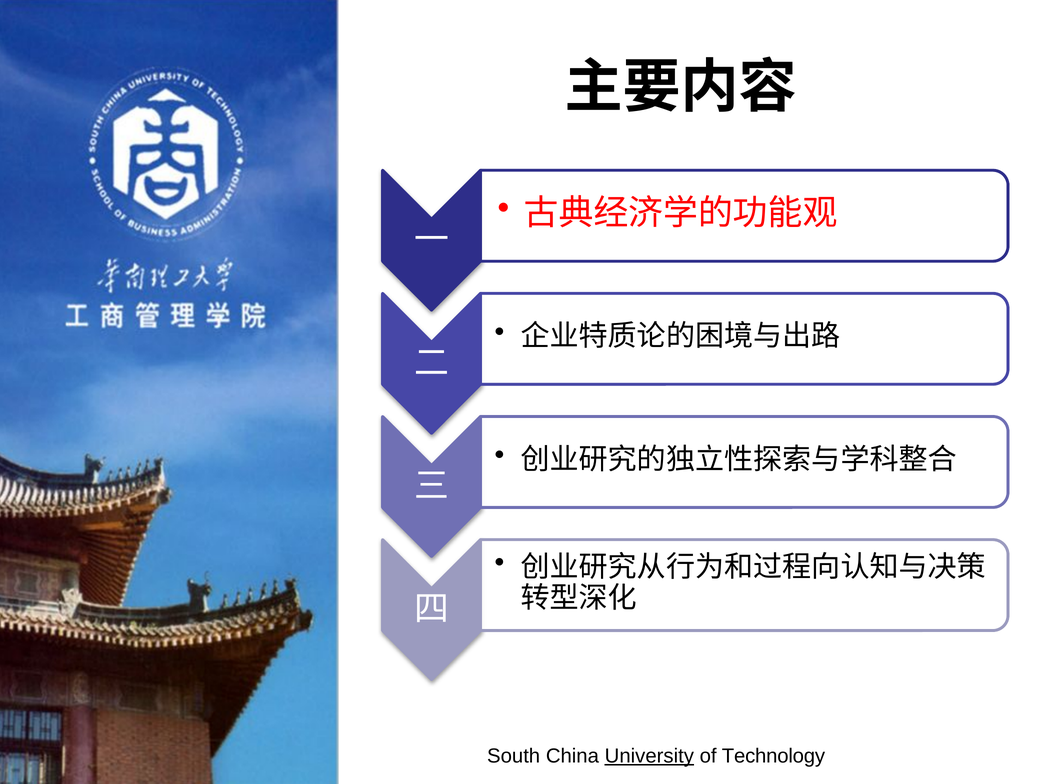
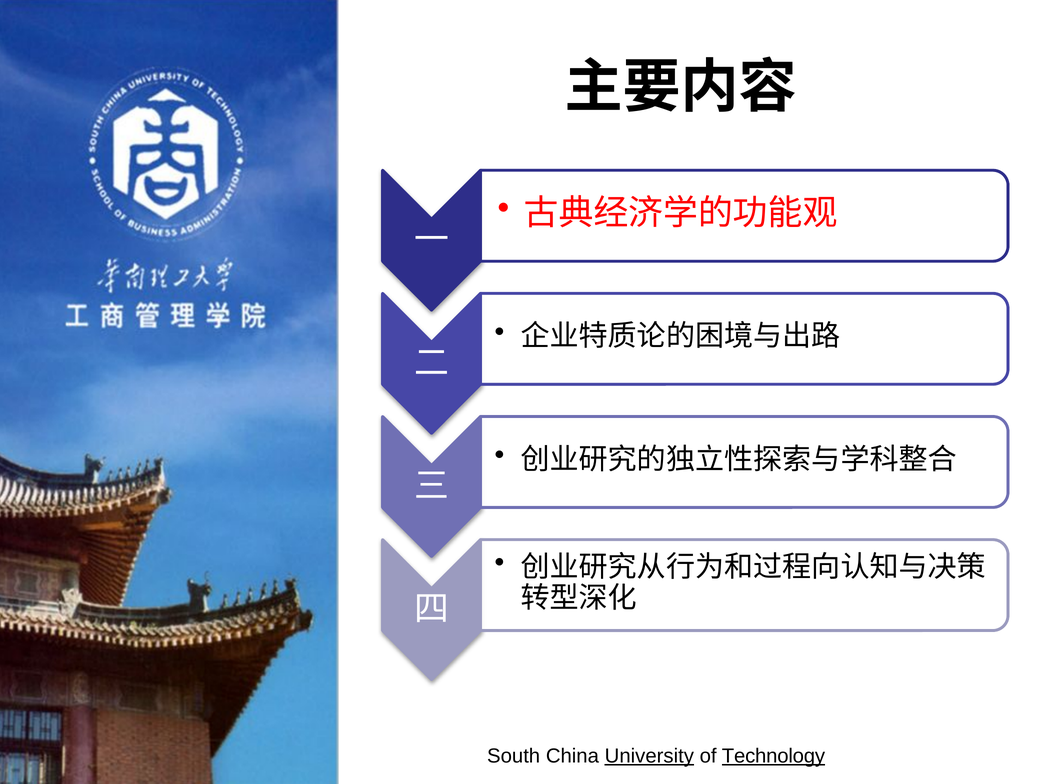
Technology underline: none -> present
